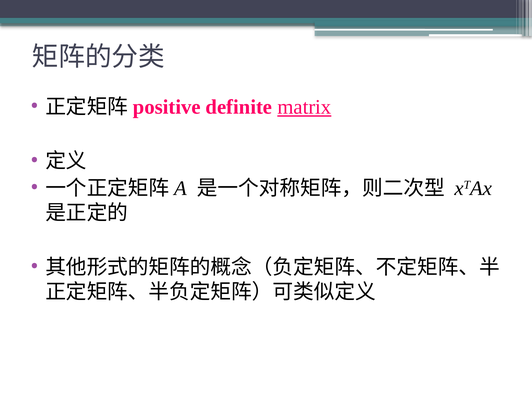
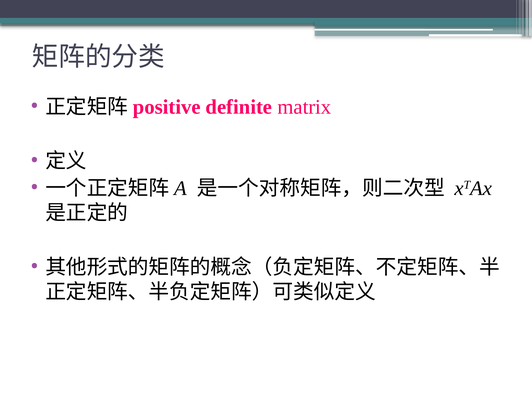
matrix underline: present -> none
